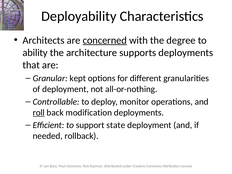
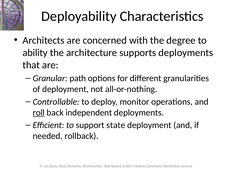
concerned underline: present -> none
kept: kept -> path
modification: modification -> independent
